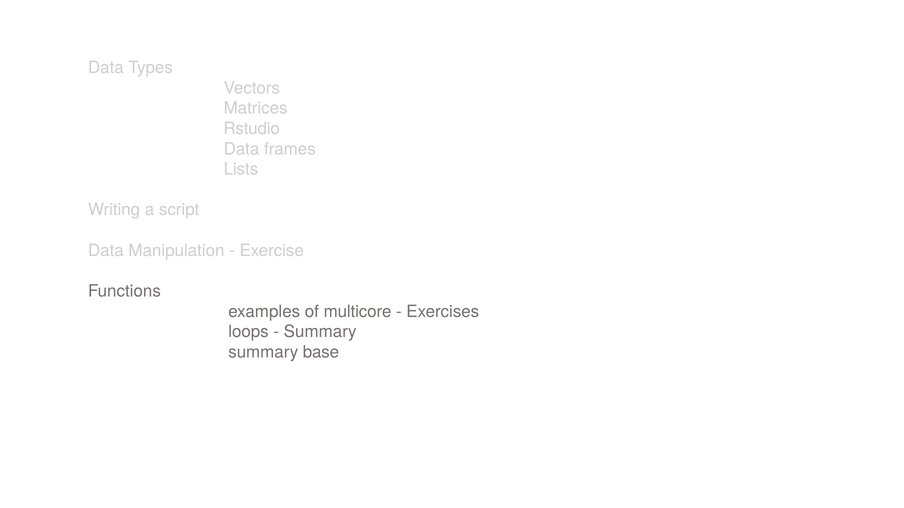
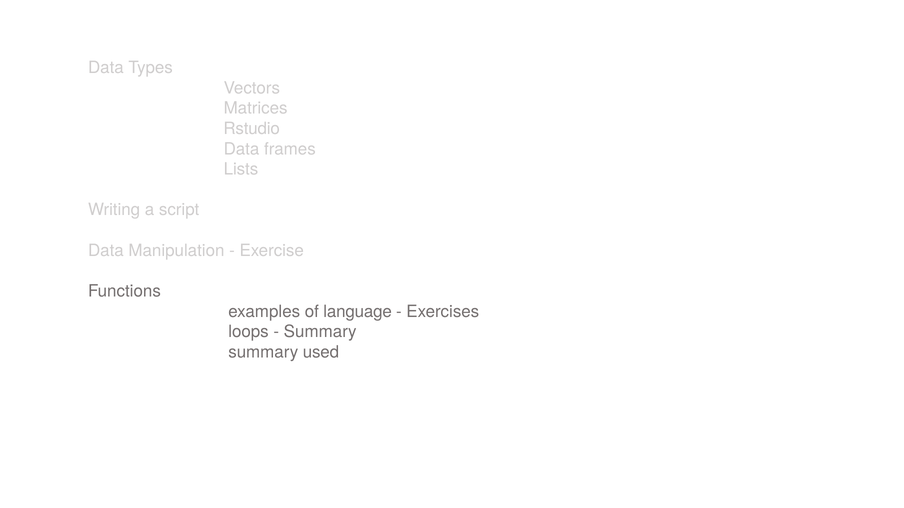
multicore: multicore -> language
base: base -> used
